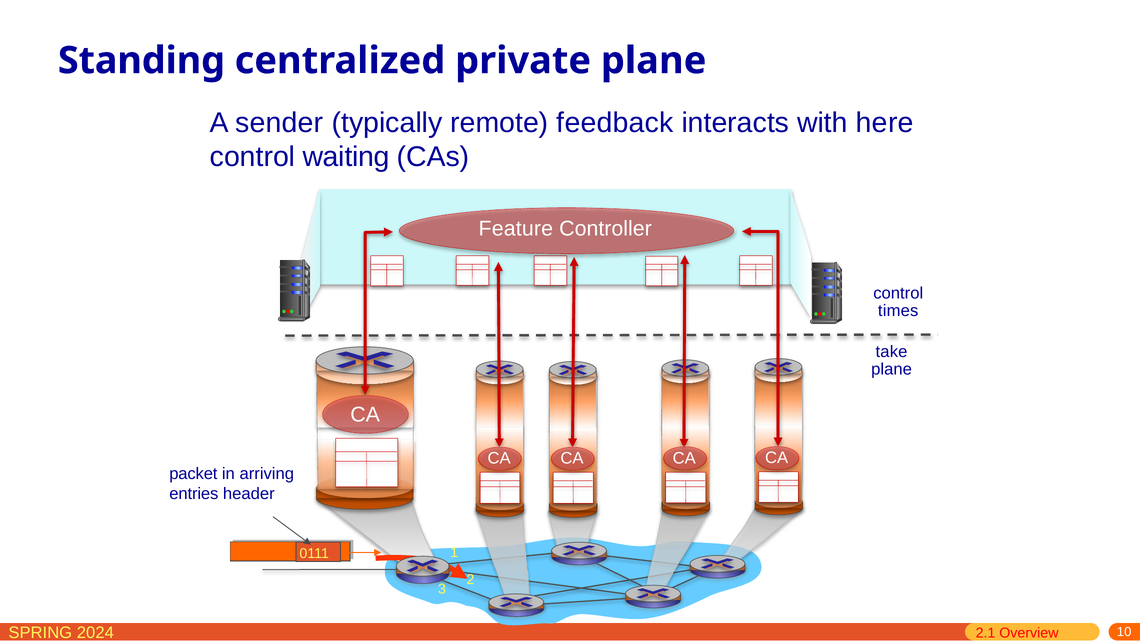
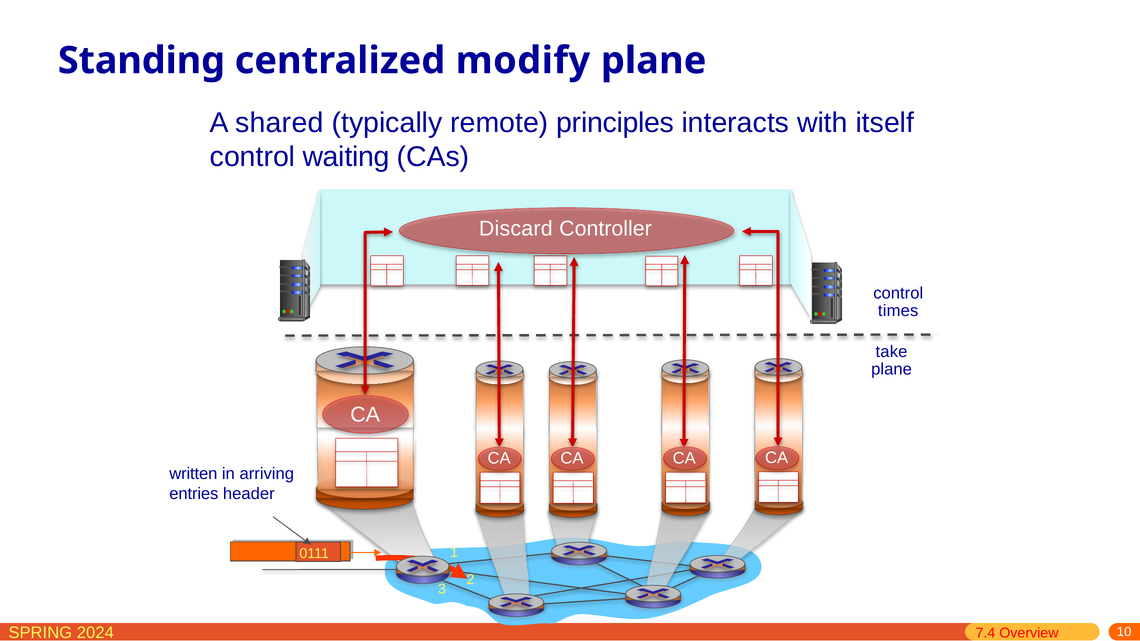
private: private -> modify
sender: sender -> shared
feedback: feedback -> principles
here: here -> itself
Feature: Feature -> Discard
packet: packet -> written
2.1: 2.1 -> 7.4
